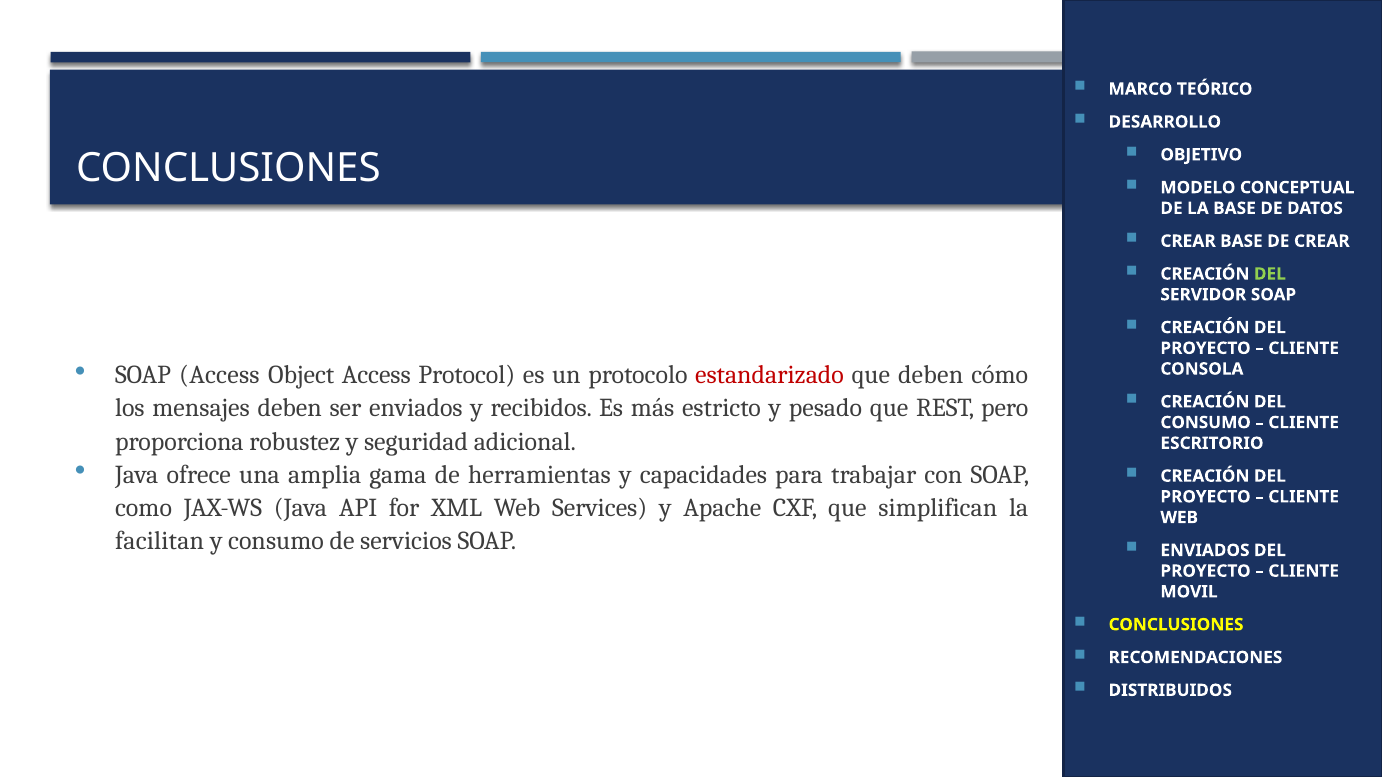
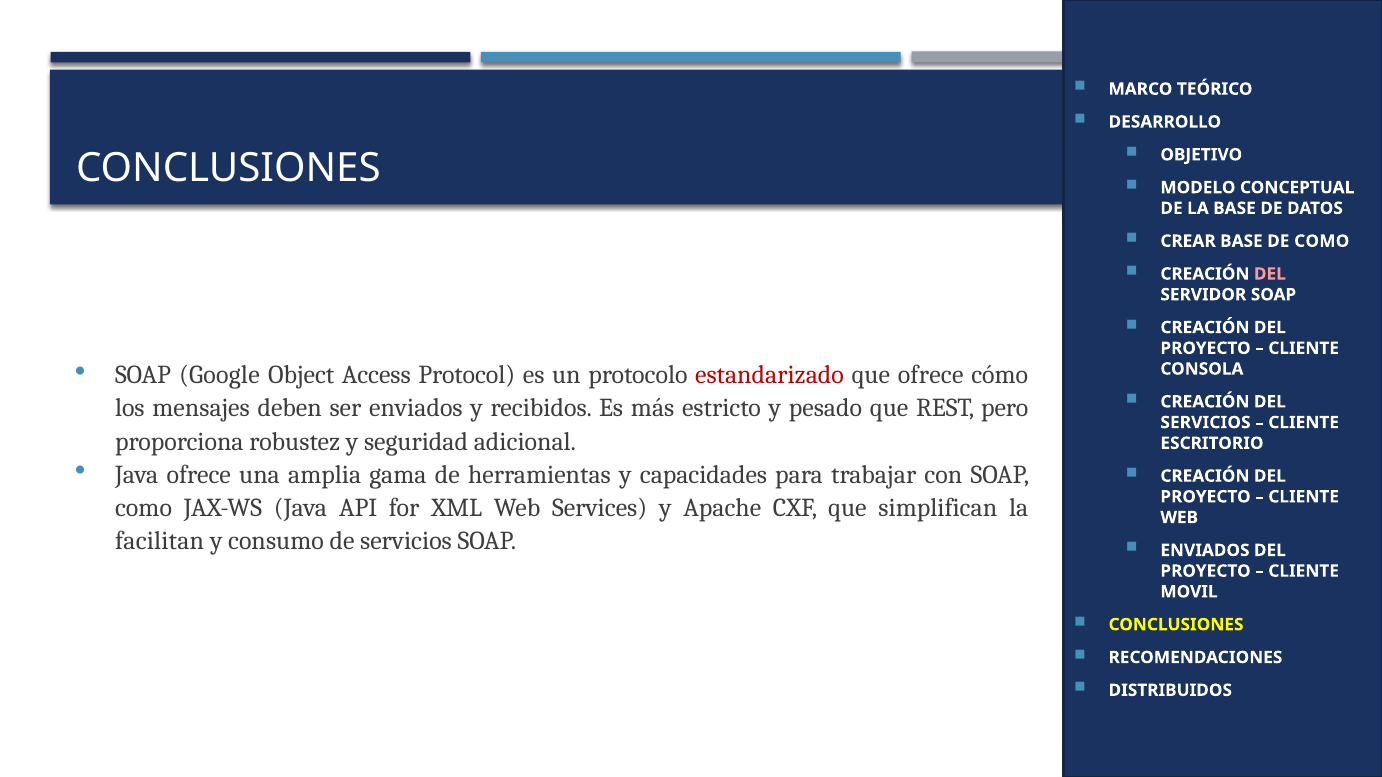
DE CREAR: CREAR -> COMO
DEL at (1270, 274) colour: light green -> pink
SOAP Access: Access -> Google
que deben: deben -> ofrece
CONSUMO at (1206, 423): CONSUMO -> SERVICIOS
